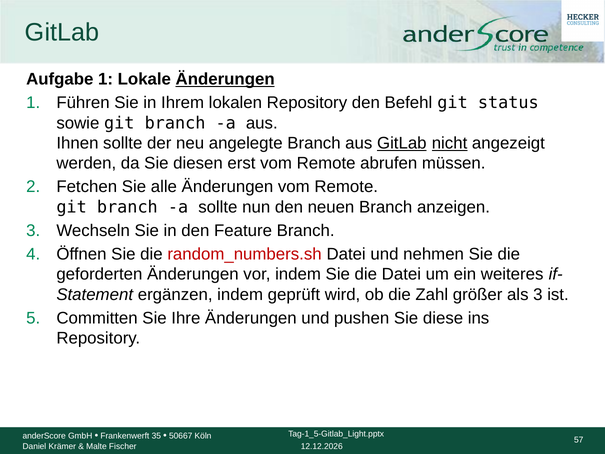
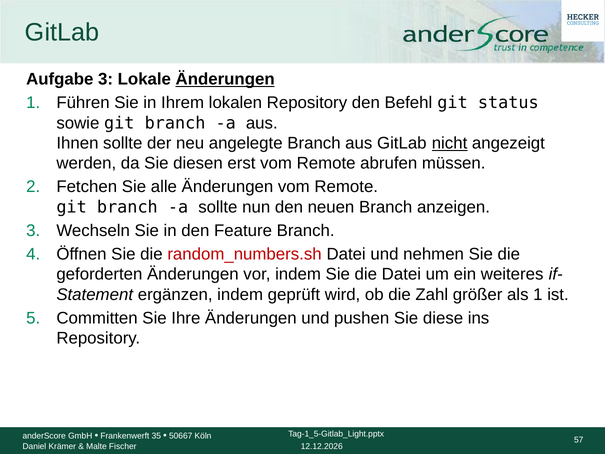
Aufgabe 1: 1 -> 3
GitLab at (402, 143) underline: present -> none
als 3: 3 -> 1
